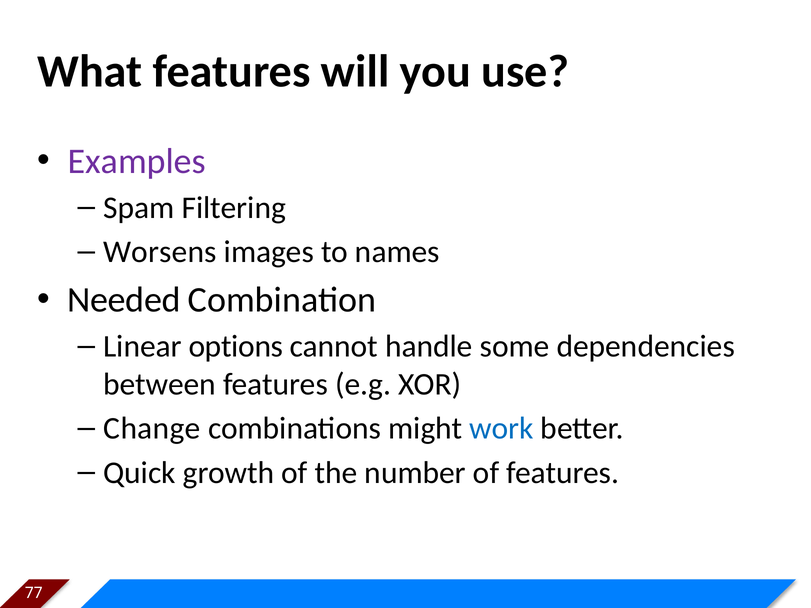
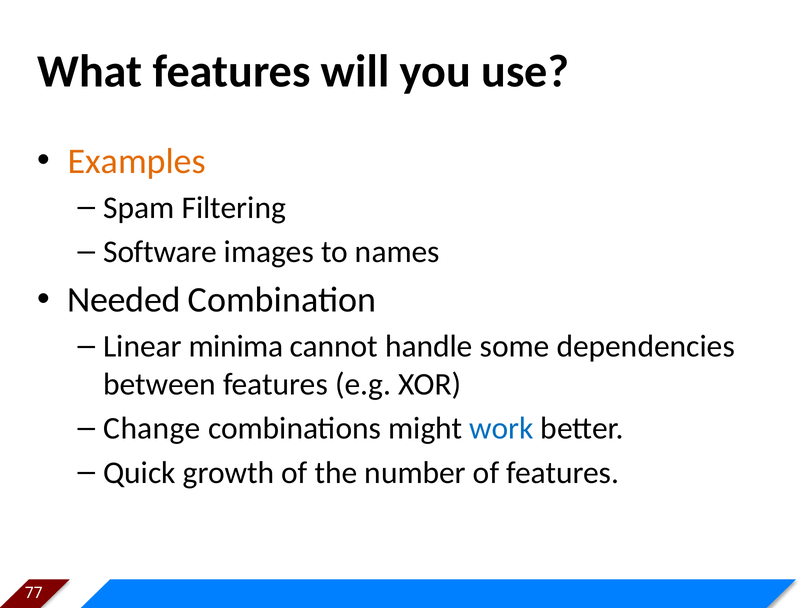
Examples colour: purple -> orange
Worsens: Worsens -> Software
options: options -> minima
